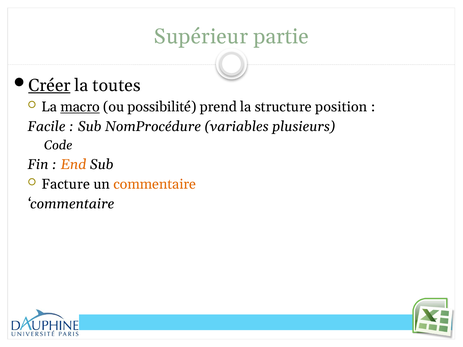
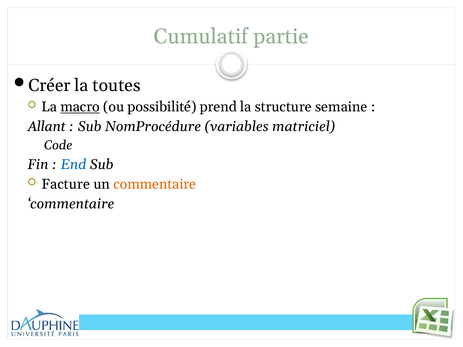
Supérieur: Supérieur -> Cumulatif
Créer underline: present -> none
position: position -> semaine
Facile: Facile -> Allant
plusieurs: plusieurs -> matriciel
End colour: orange -> blue
